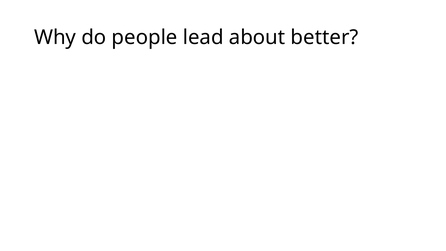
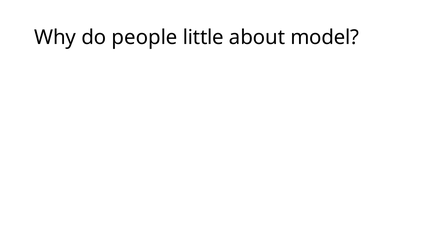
lead: lead -> little
better: better -> model
